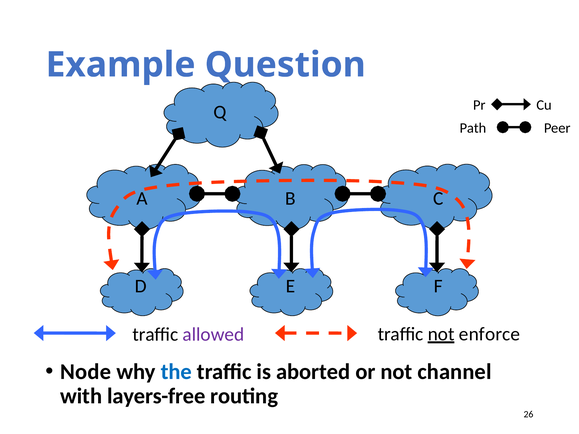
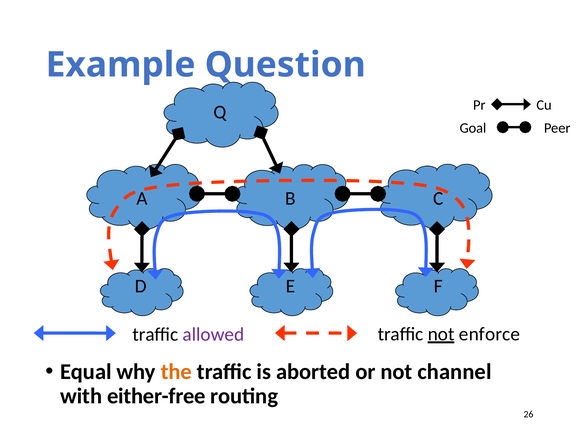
Path: Path -> Goal
Node: Node -> Equal
the colour: blue -> orange
layers-free: layers-free -> either-free
